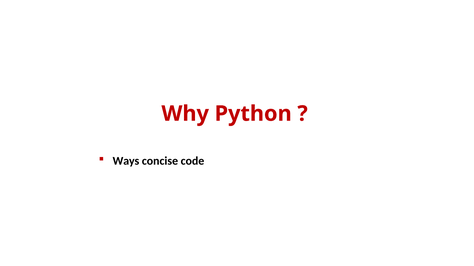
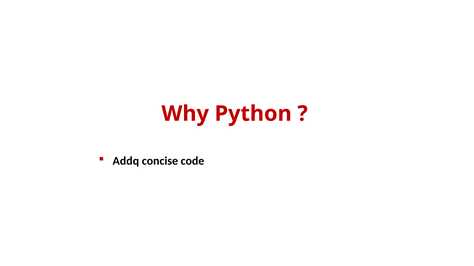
Ways: Ways -> Addq
